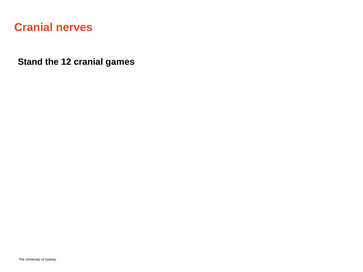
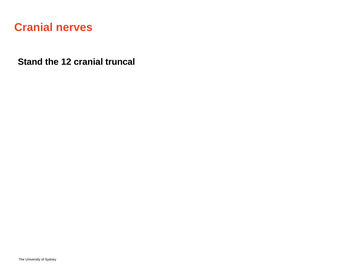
games: games -> truncal
